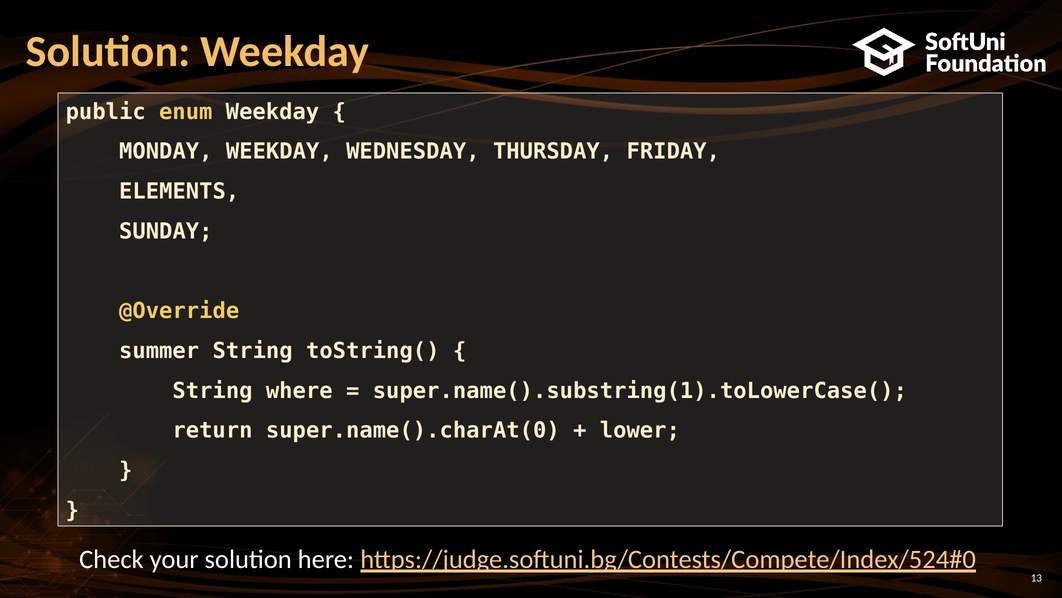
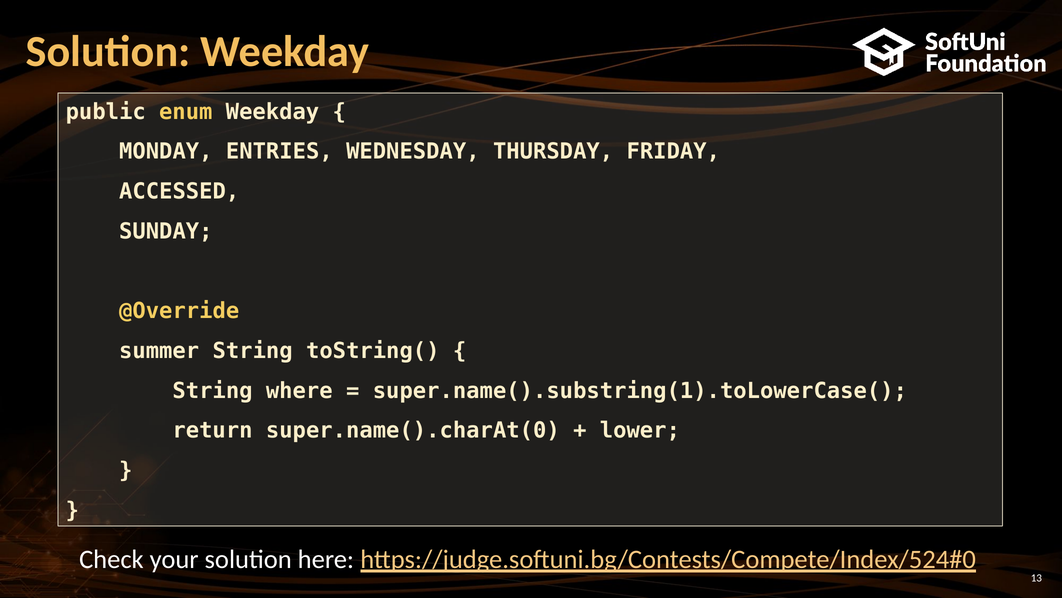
MONDAY WEEKDAY: WEEKDAY -> ENTRIES
ELEMENTS: ELEMENTS -> ACCESSED
